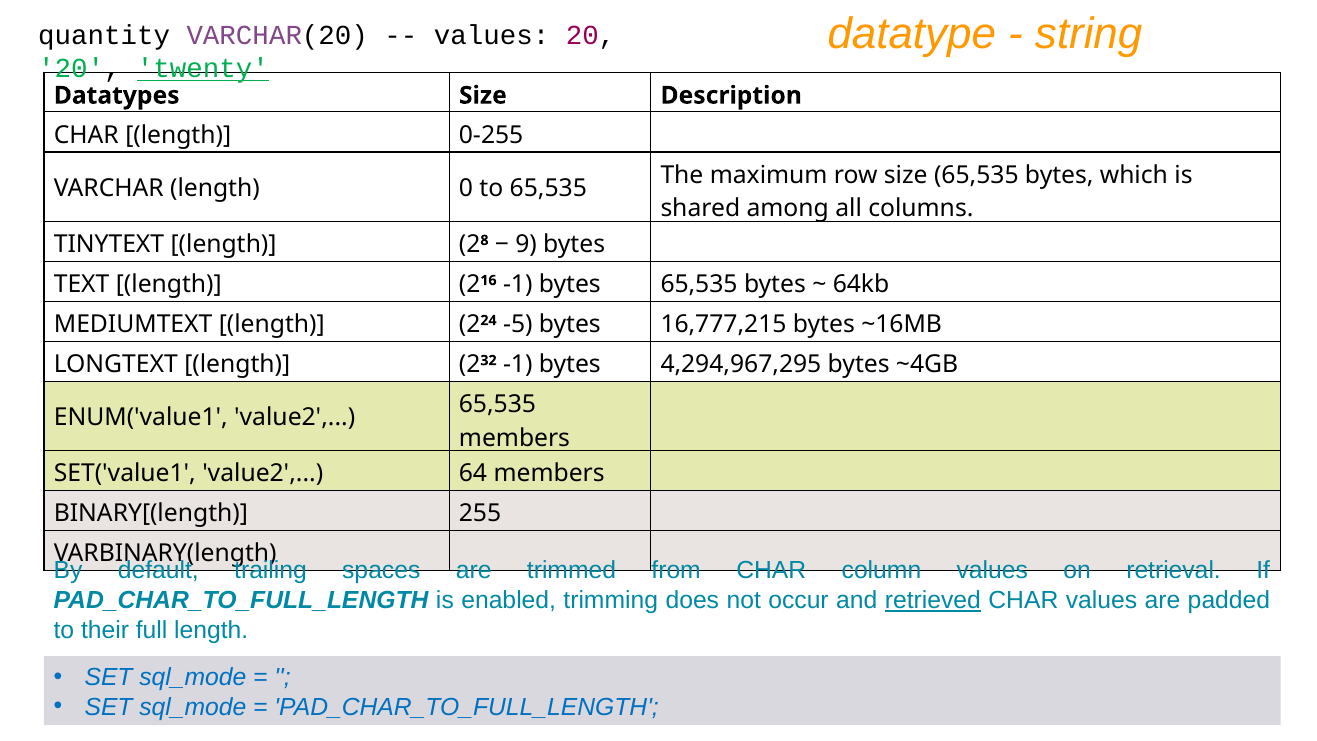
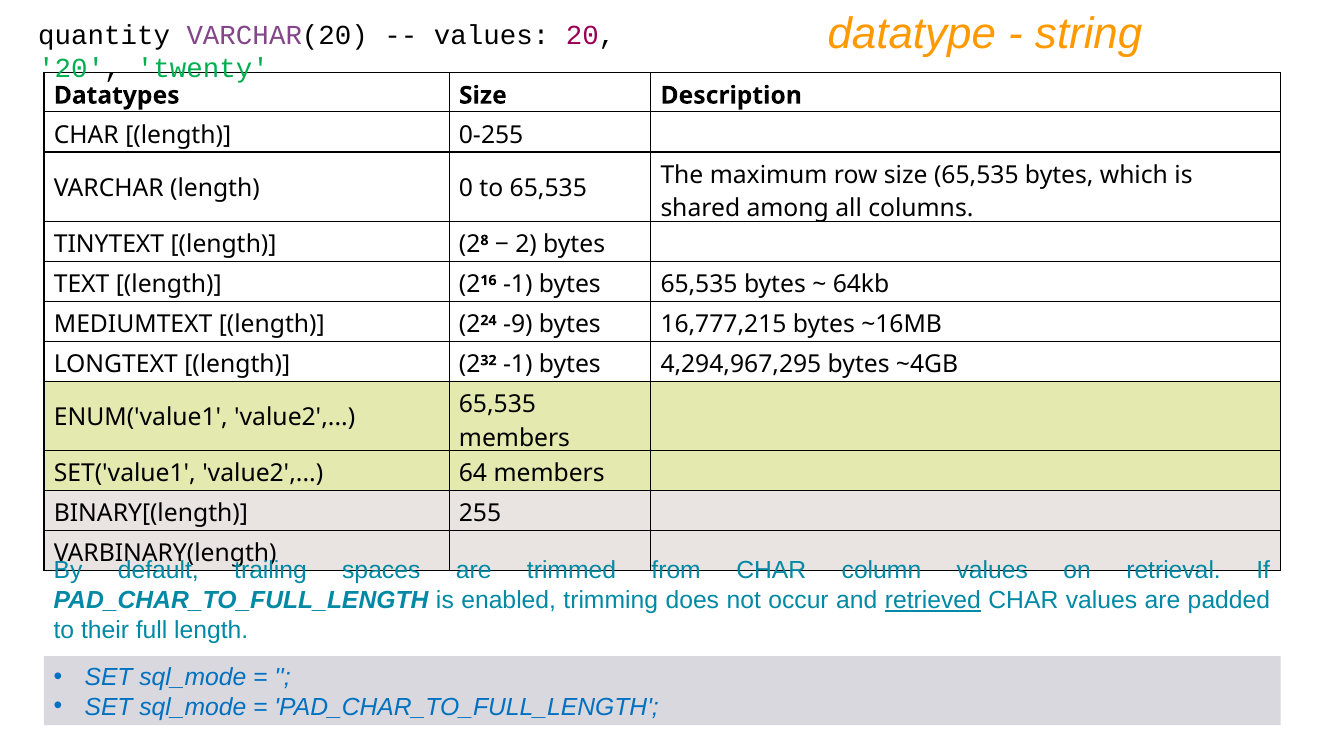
twenty underline: present -> none
9: 9 -> 2
-5: -5 -> -9
